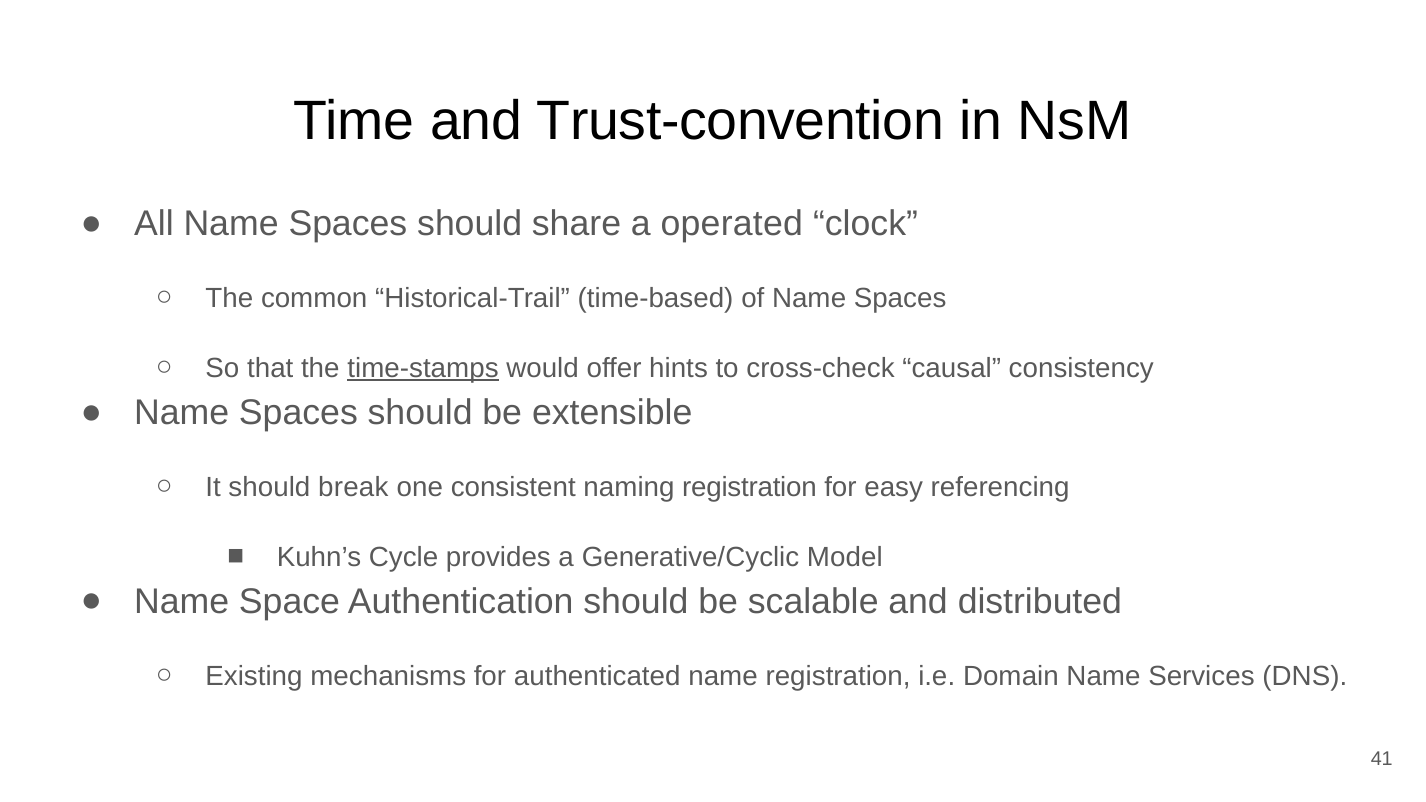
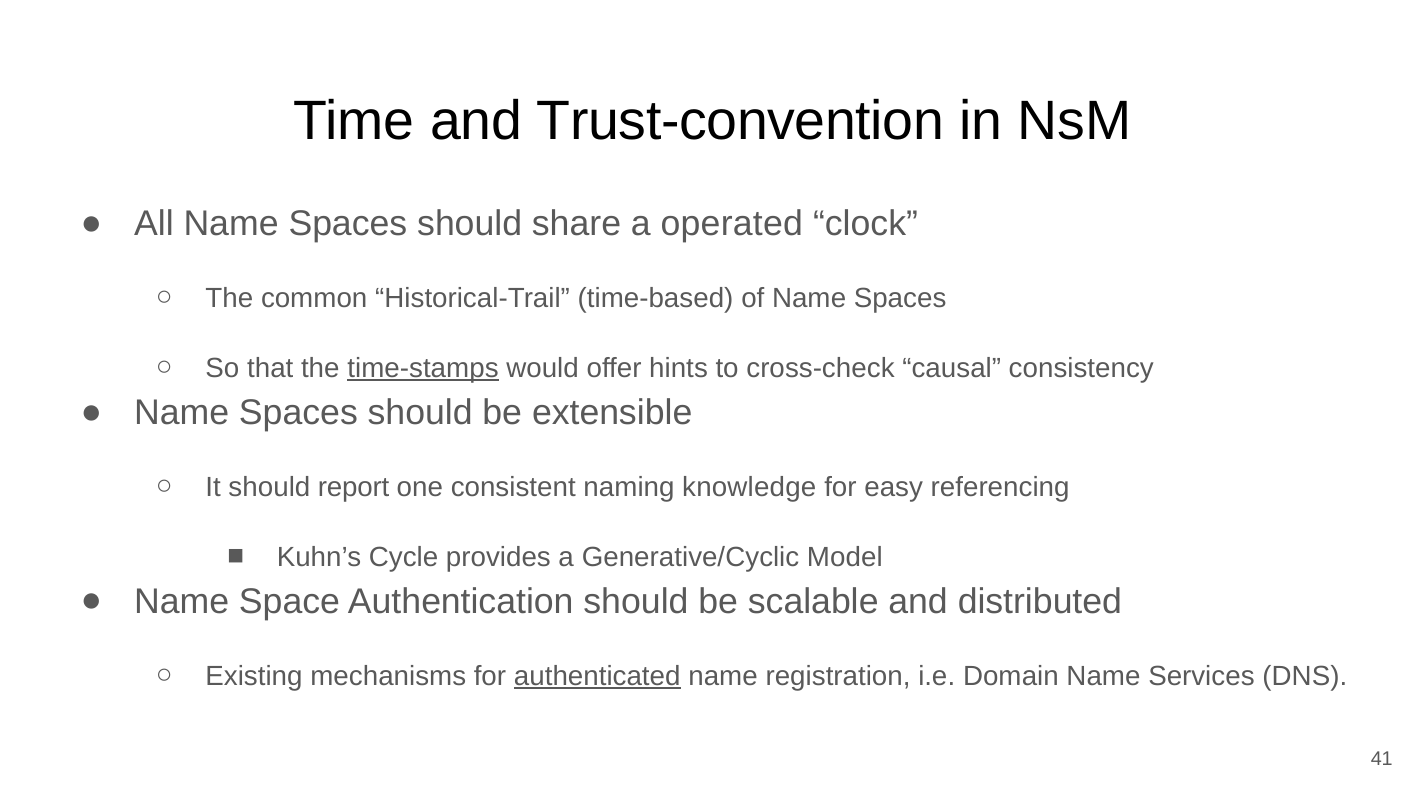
break: break -> report
naming registration: registration -> knowledge
authenticated underline: none -> present
